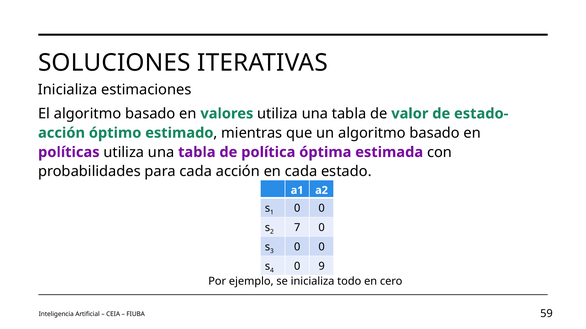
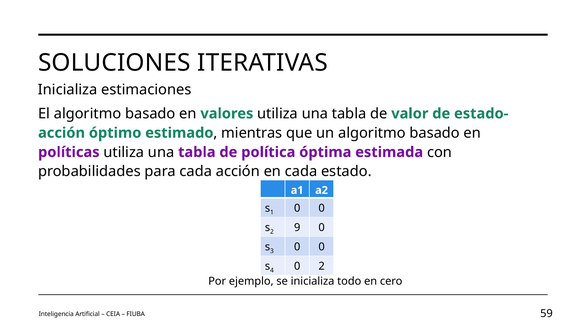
7: 7 -> 9
0 9: 9 -> 2
